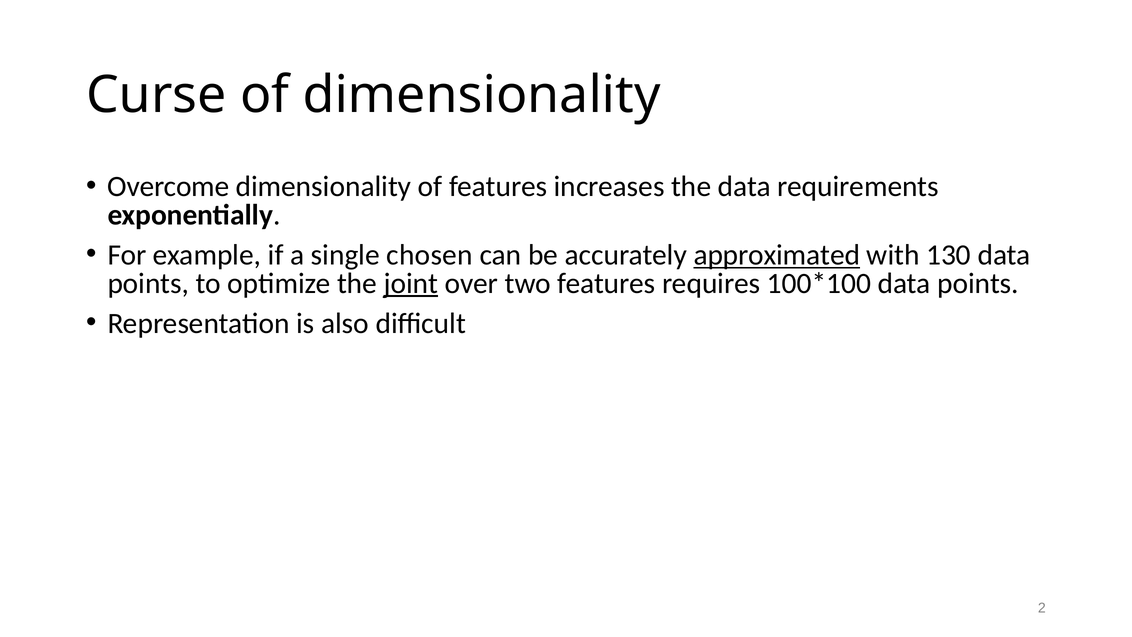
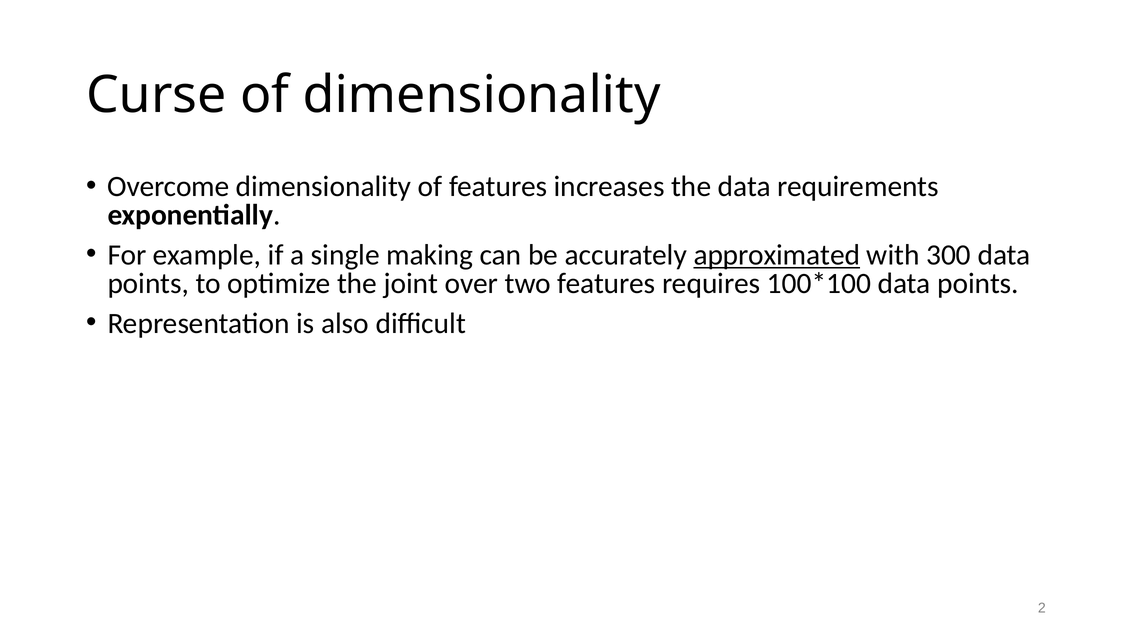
chosen: chosen -> making
130: 130 -> 300
joint underline: present -> none
